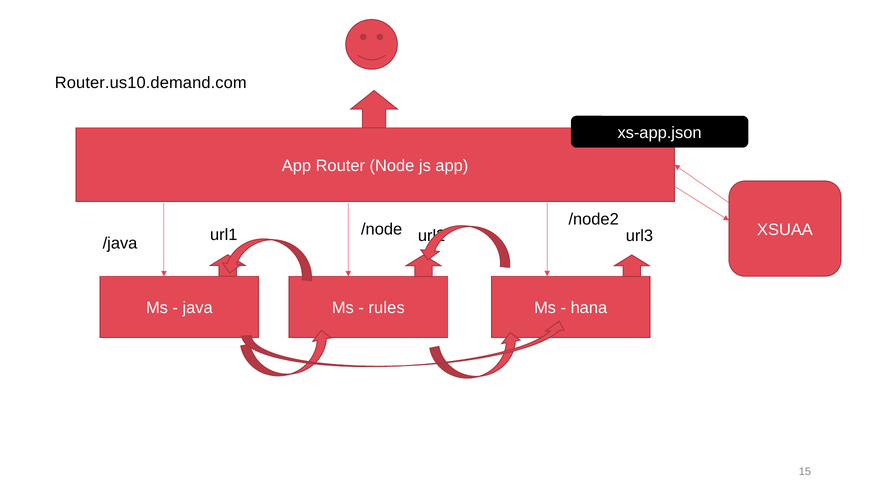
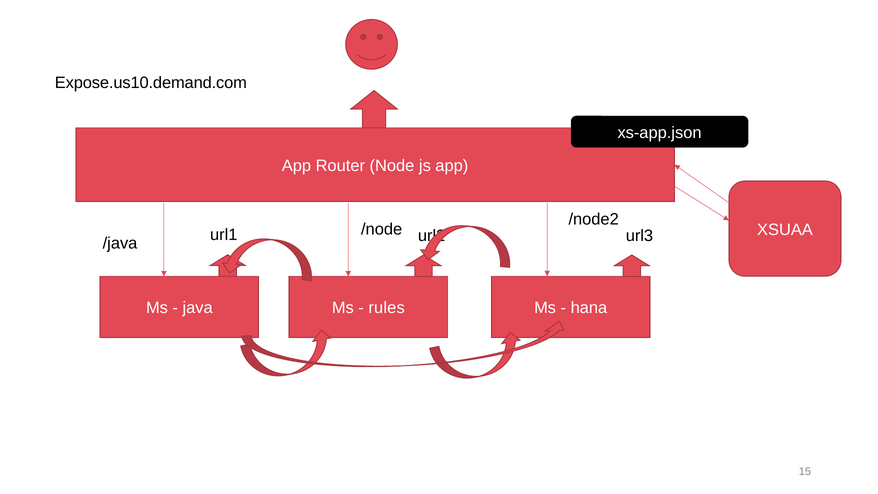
Router.us10.demand.com: Router.us10.demand.com -> Expose.us10.demand.com
